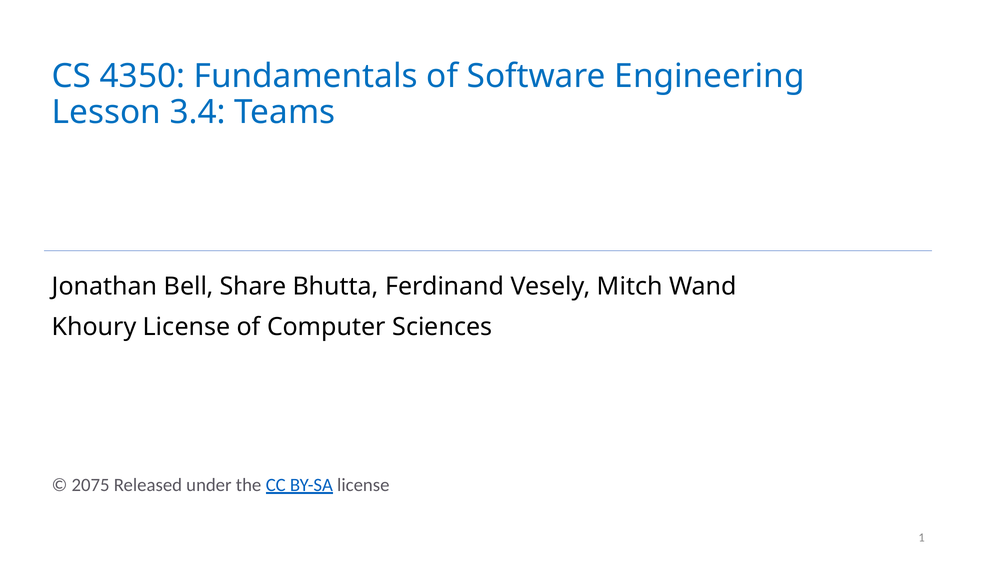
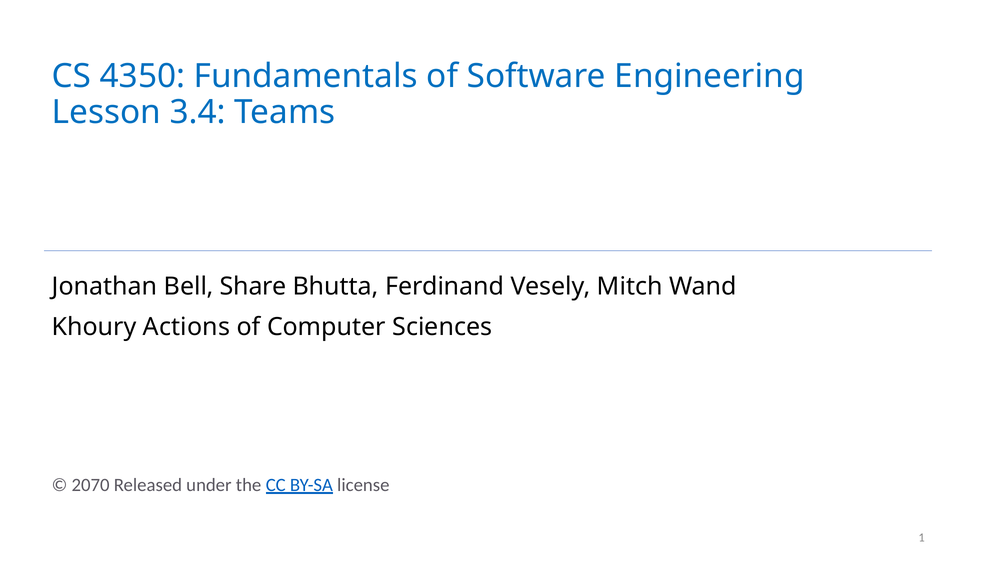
Khoury License: License -> Actions
2075: 2075 -> 2070
